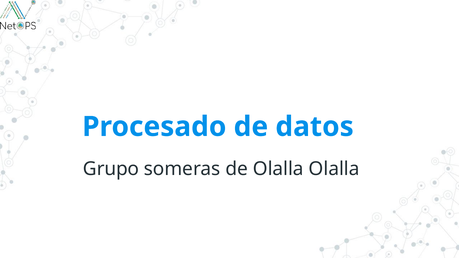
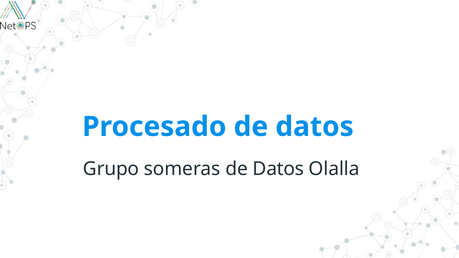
someras de Olalla: Olalla -> Datos
